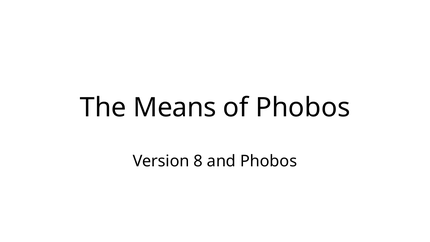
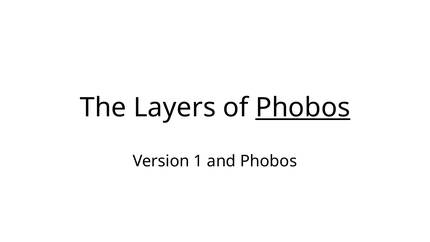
Means: Means -> Layers
Phobos at (303, 107) underline: none -> present
8: 8 -> 1
